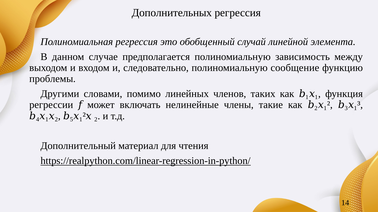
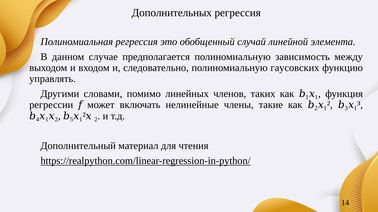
сообщение: сообщение -> гаусовских
проблемы: проблемы -> управлять
